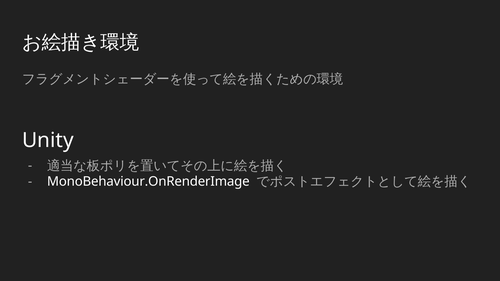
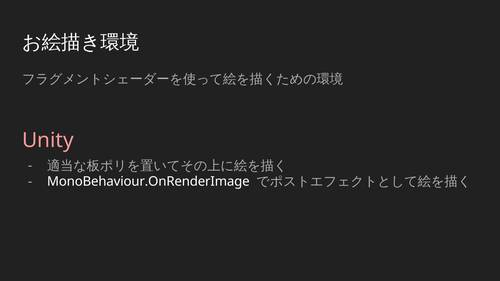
Unity colour: white -> pink
